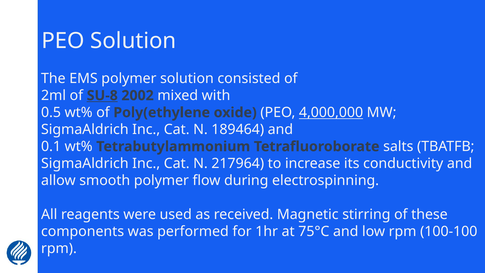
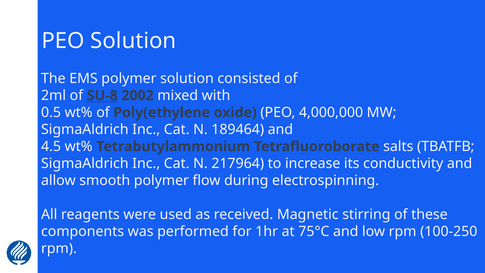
4,000,000 underline: present -> none
0.1: 0.1 -> 4.5
100-100: 100-100 -> 100-250
